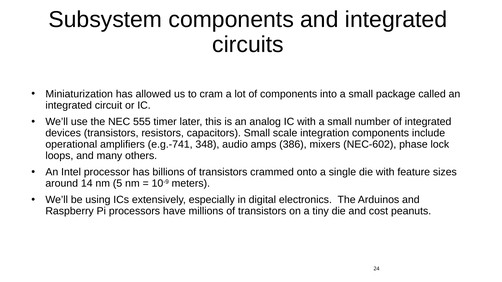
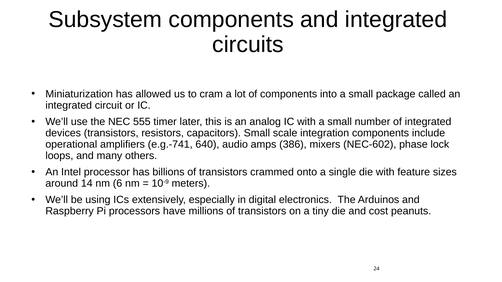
348: 348 -> 640
5: 5 -> 6
